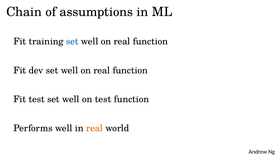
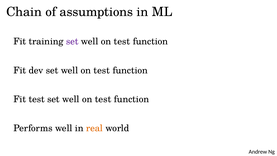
set at (72, 41) colour: blue -> purple
real at (122, 41): real -> test
real at (102, 70): real -> test
